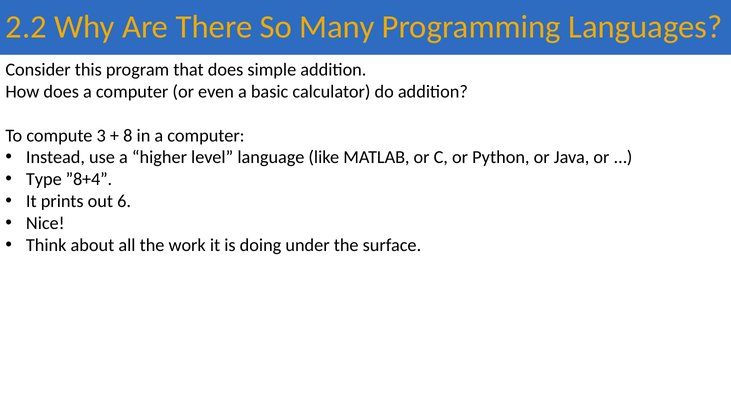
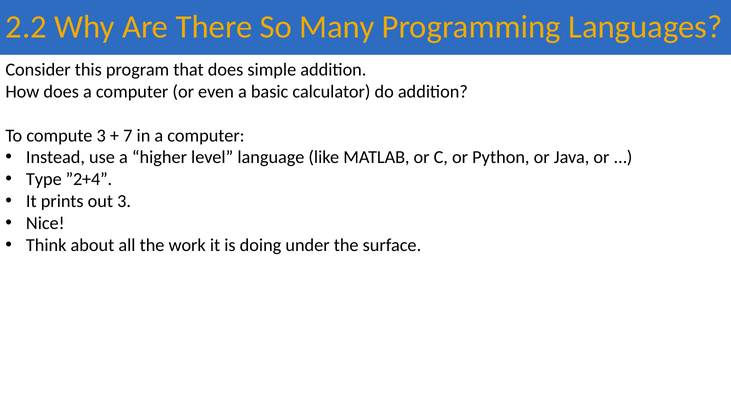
8: 8 -> 7
”8+4: ”8+4 -> ”2+4
out 6: 6 -> 3
